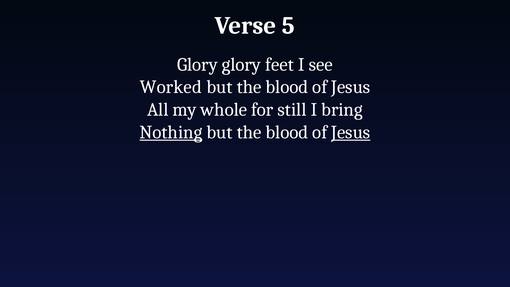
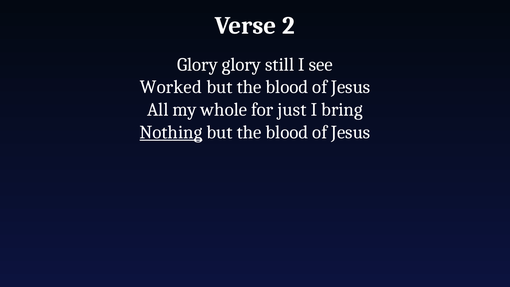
5: 5 -> 2
feet: feet -> still
still: still -> just
Jesus at (351, 132) underline: present -> none
